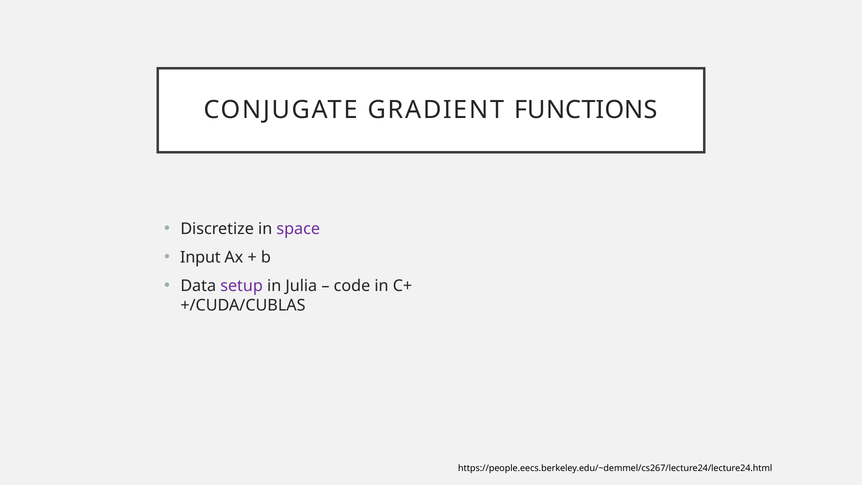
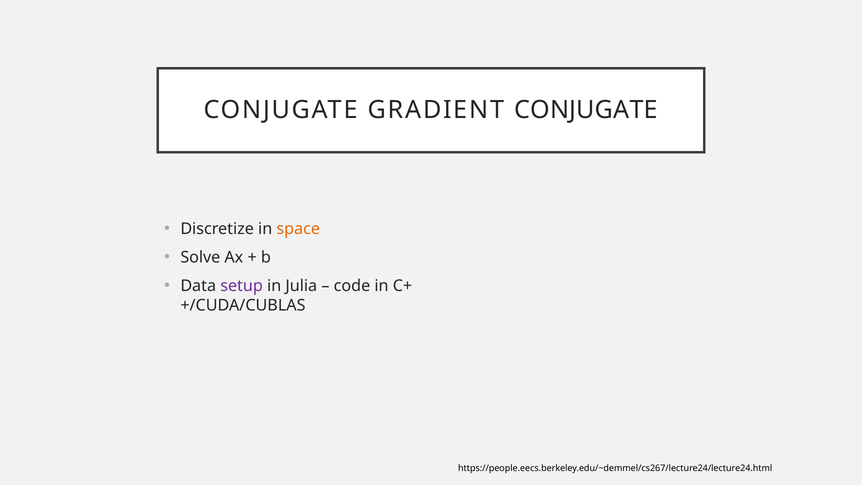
GRADIENT FUNCTIONS: FUNCTIONS -> CONJUGATE
space colour: purple -> orange
Input: Input -> Solve
